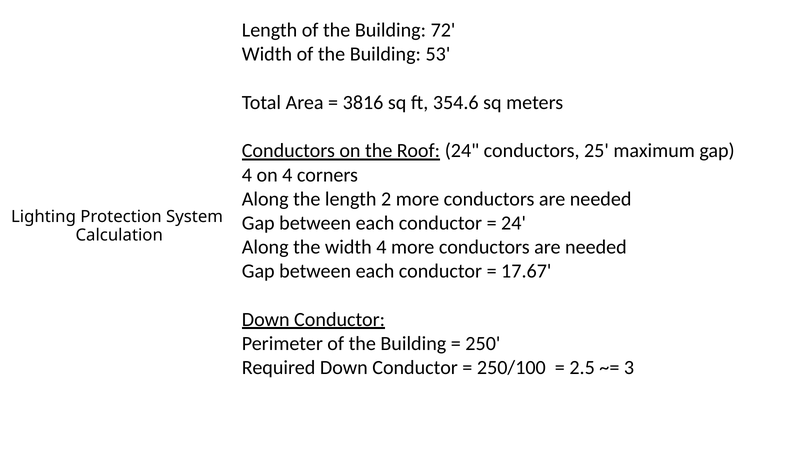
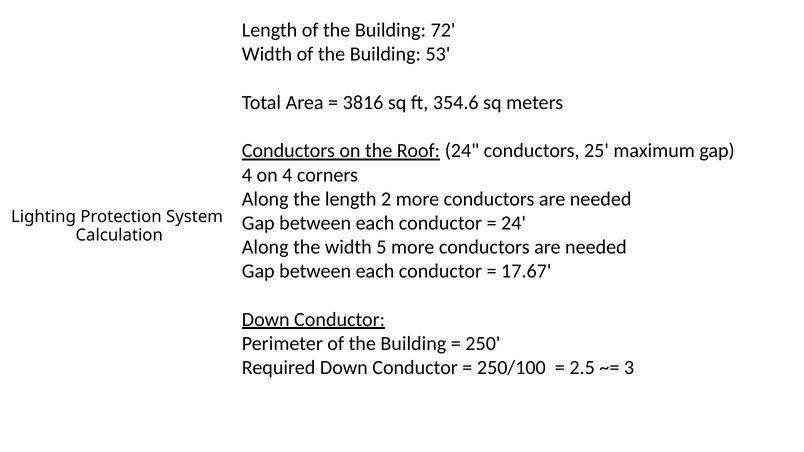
width 4: 4 -> 5
